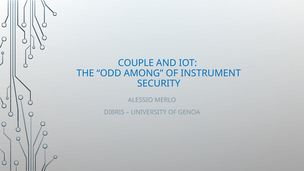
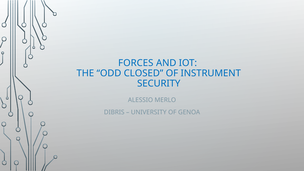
COUPLE: COUPLE -> FORCES
AMONG: AMONG -> CLOSED
